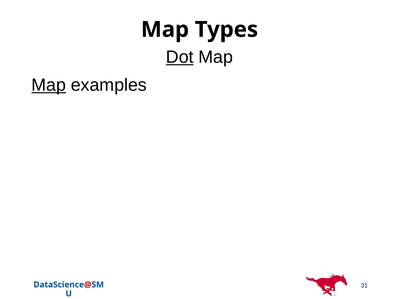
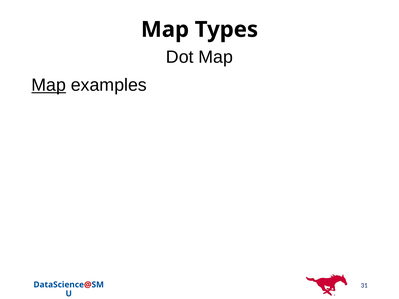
Dot underline: present -> none
